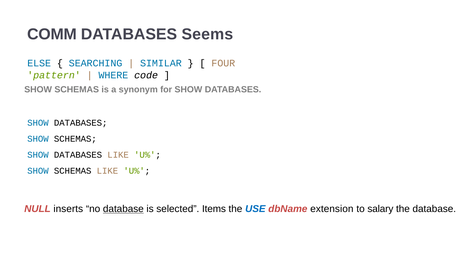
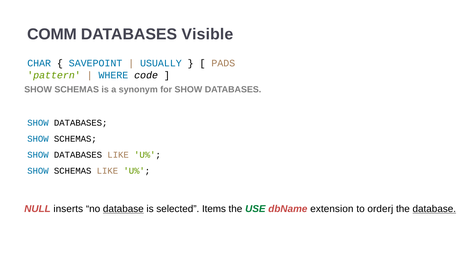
Seems: Seems -> Visible
ELSE: ELSE -> CHAR
SEARCHING: SEARCHING -> SAVEPOINT
SIMILAR: SIMILAR -> USUALLY
FOUR: FOUR -> PADS
USE colour: blue -> green
salary: salary -> orderj
database at (434, 209) underline: none -> present
